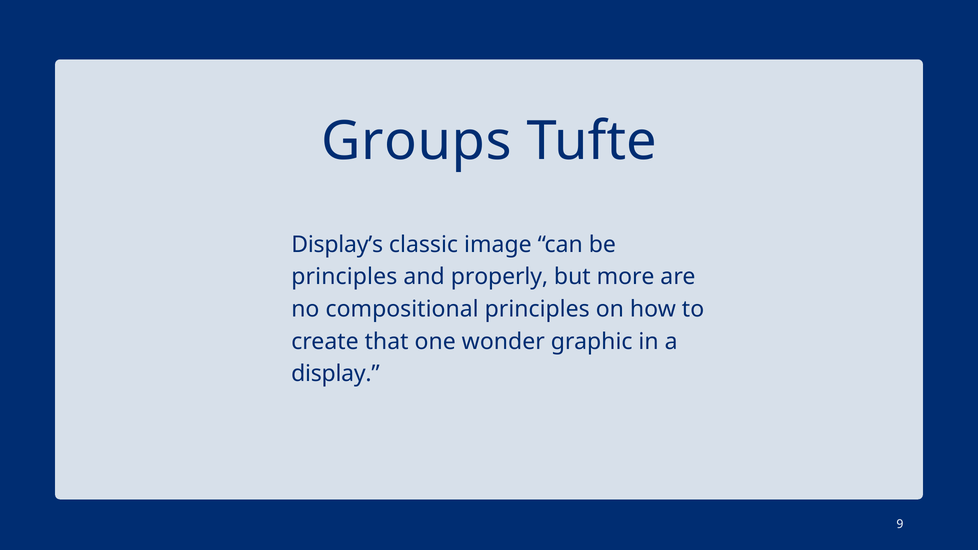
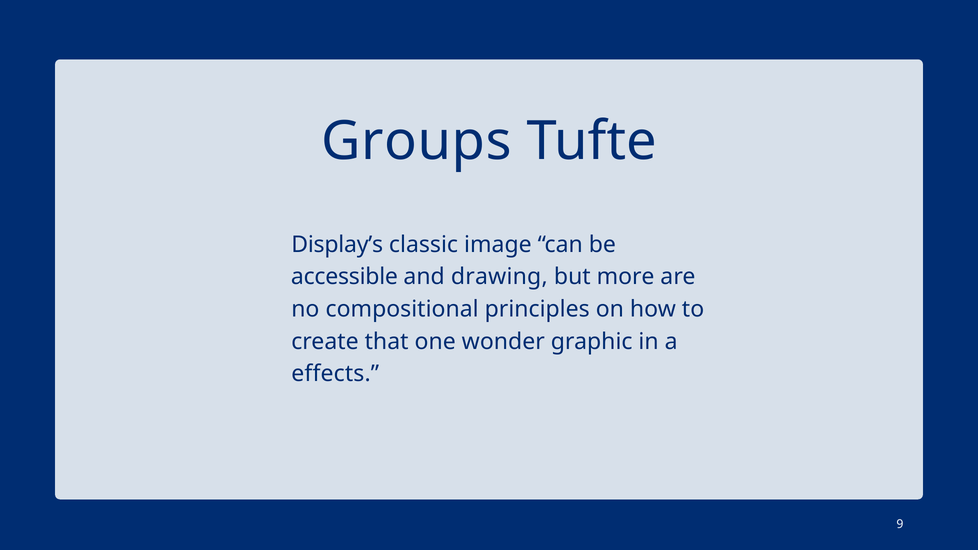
principles at (344, 277): principles -> accessible
properly: properly -> drawing
display: display -> effects
